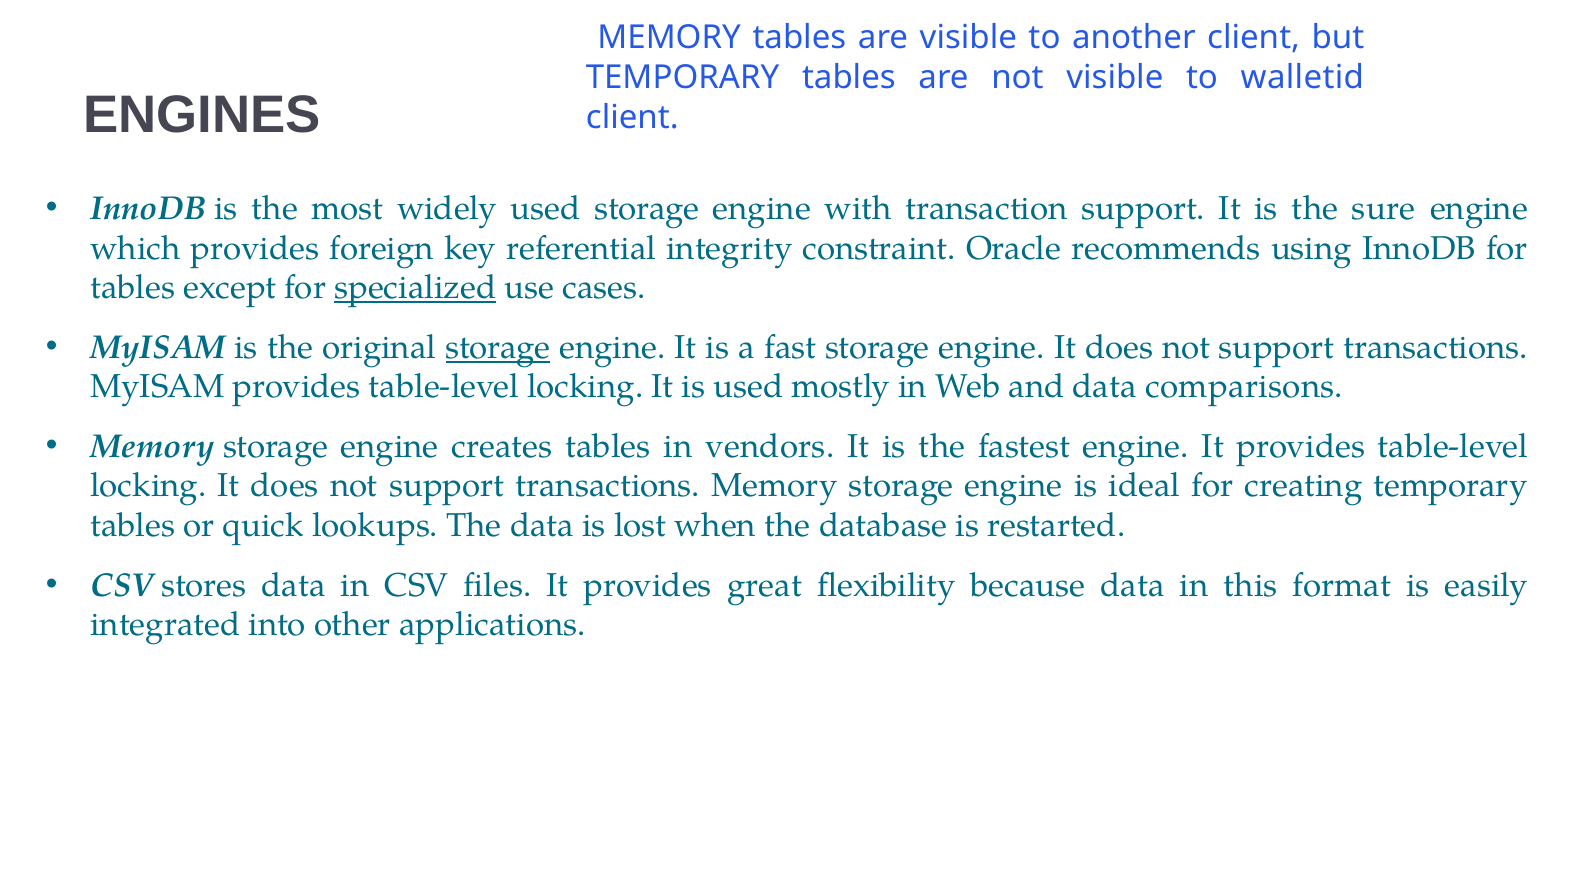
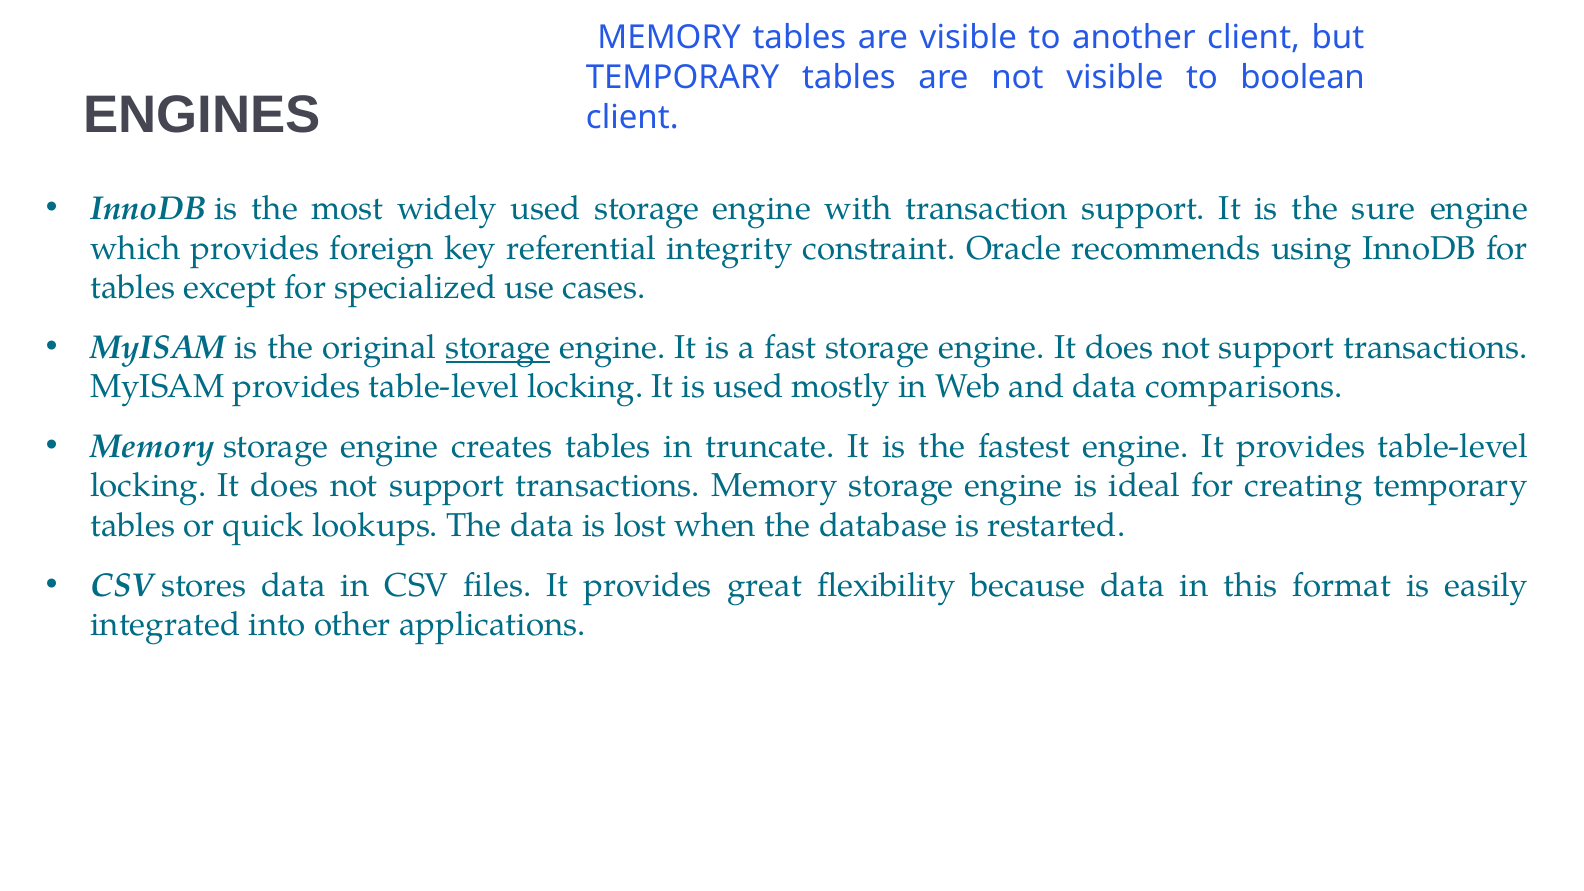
walletid: walletid -> boolean
specialized underline: present -> none
vendors: vendors -> truncate
